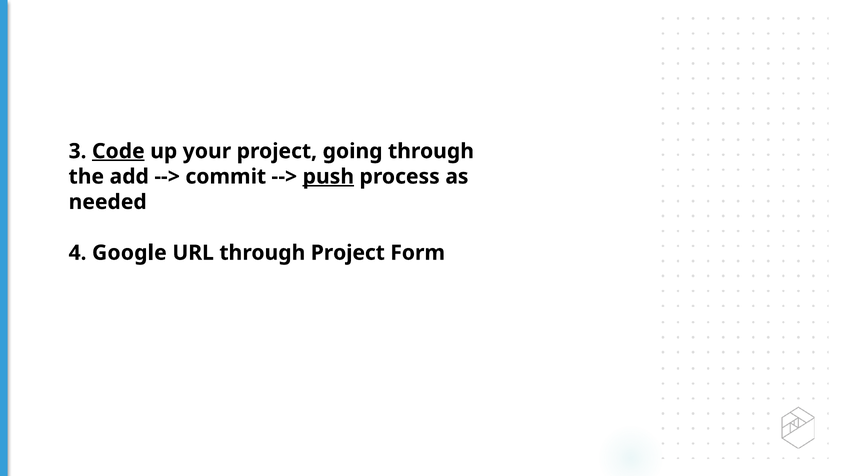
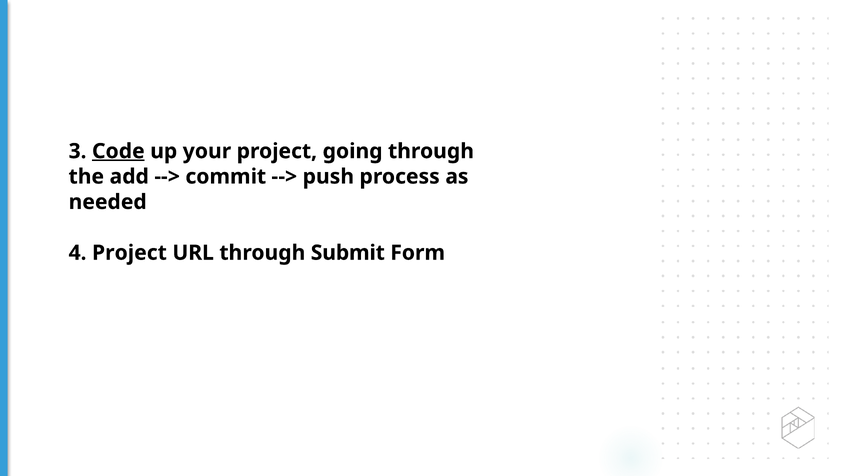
push underline: present -> none
4 Google: Google -> Project
through Project: Project -> Submit
